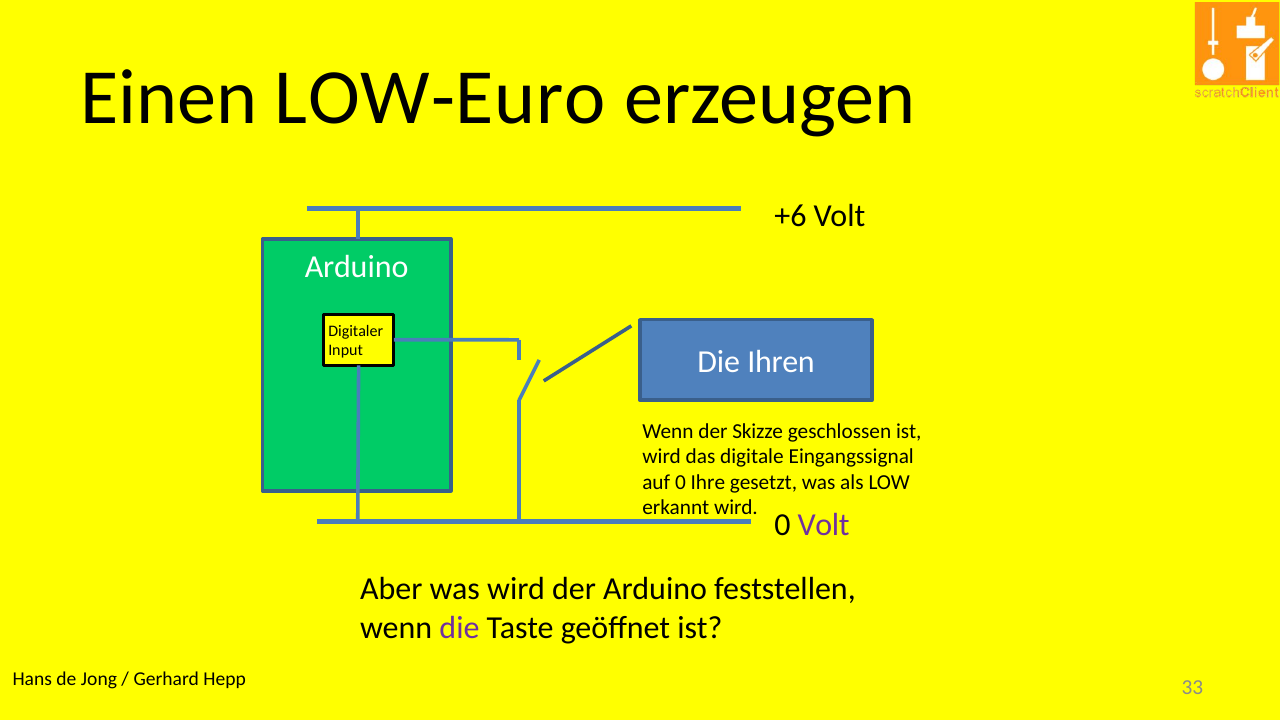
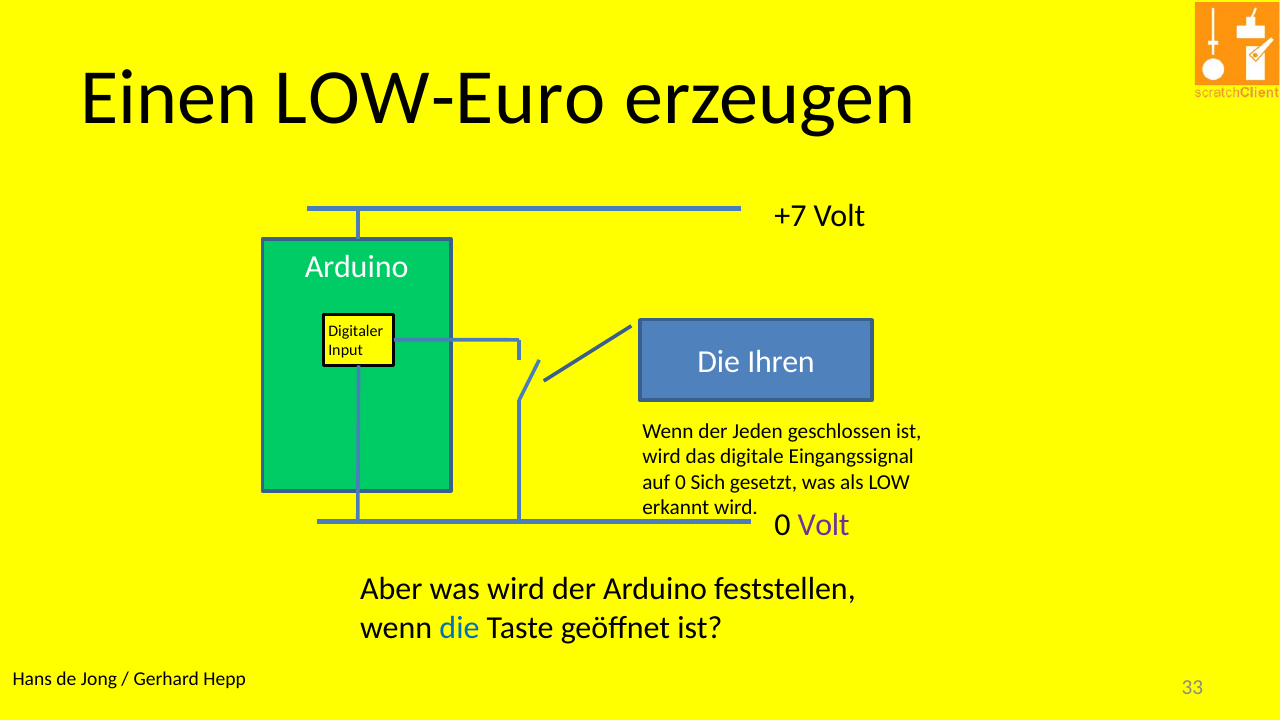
+6: +6 -> +7
Skizze: Skizze -> Jeden
Ihre: Ihre -> Sich
die at (459, 628) colour: purple -> blue
